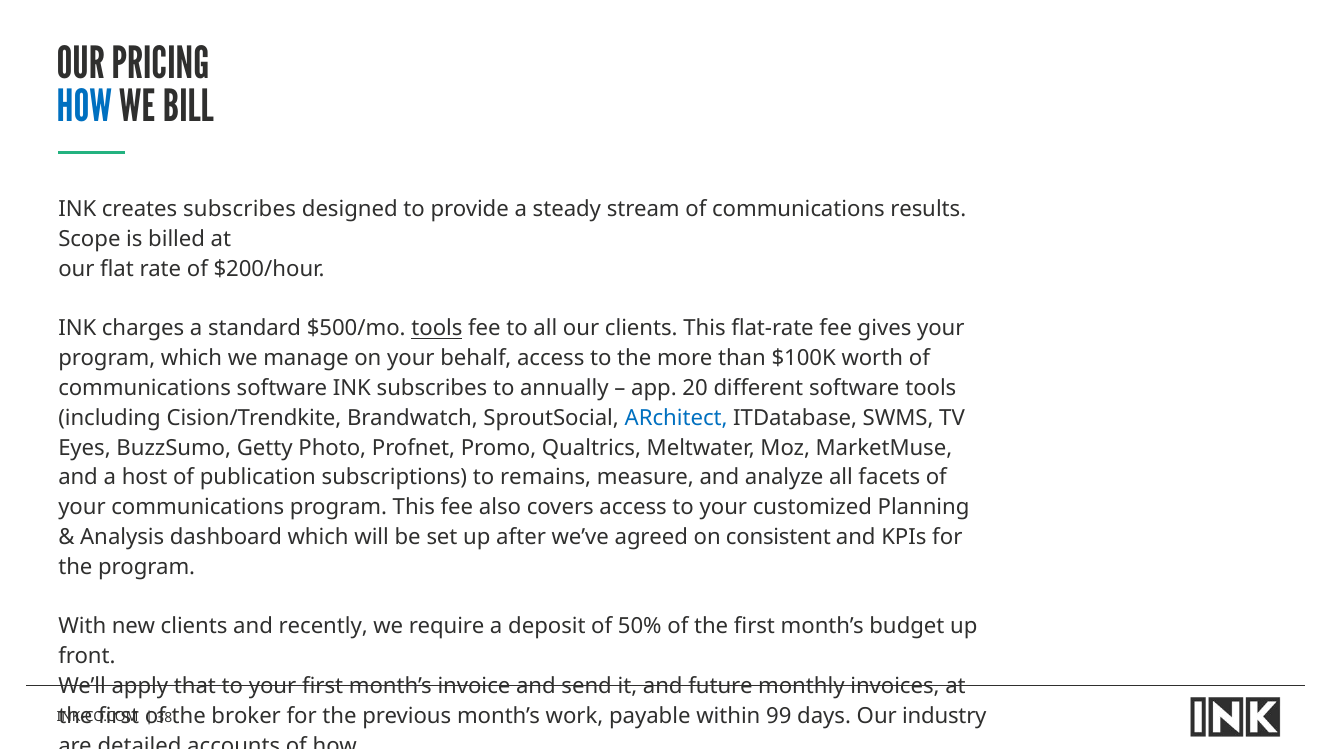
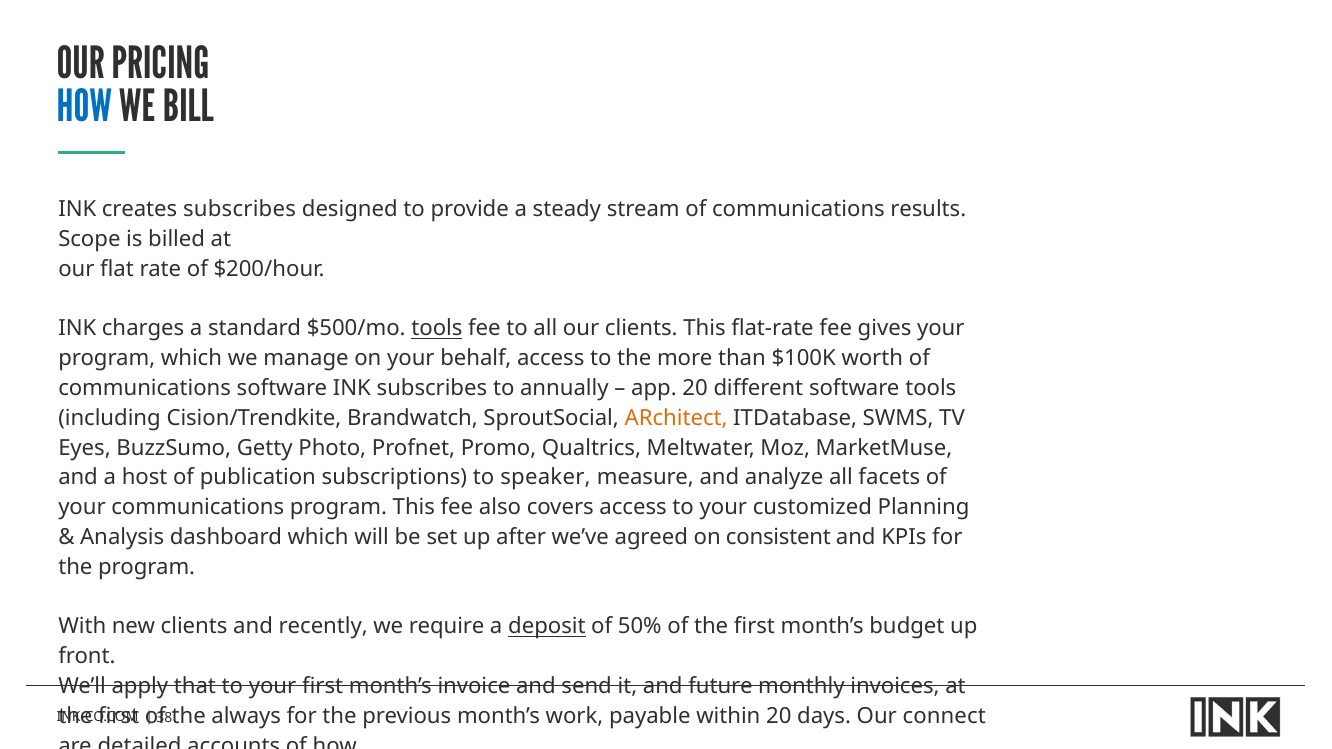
ARchitect colour: blue -> orange
remains: remains -> speaker
deposit underline: none -> present
broker: broker -> always
within 99: 99 -> 20
industry: industry -> connect
